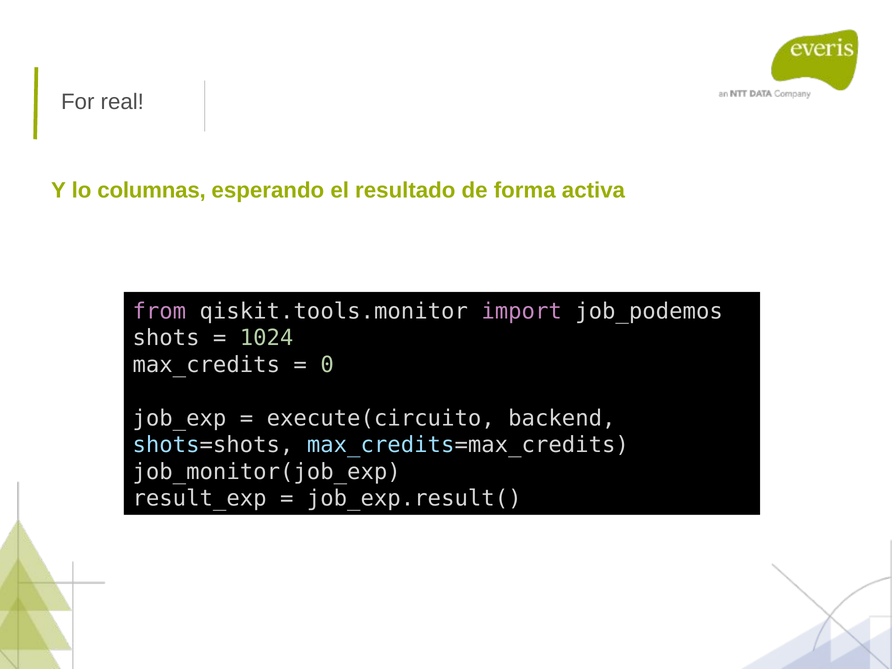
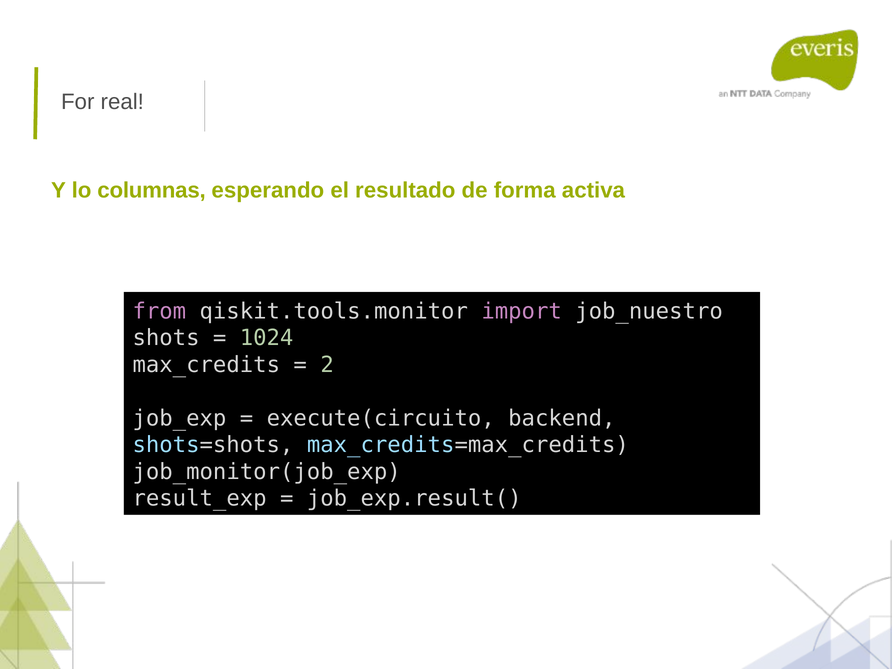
job_podemos: job_podemos -> job_nuestro
0: 0 -> 2
